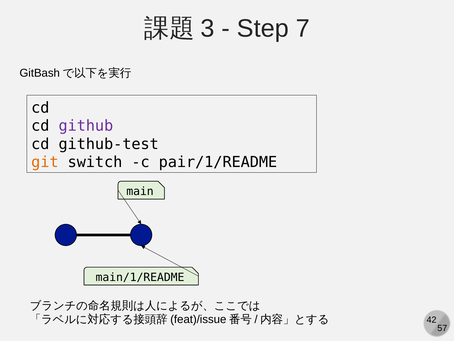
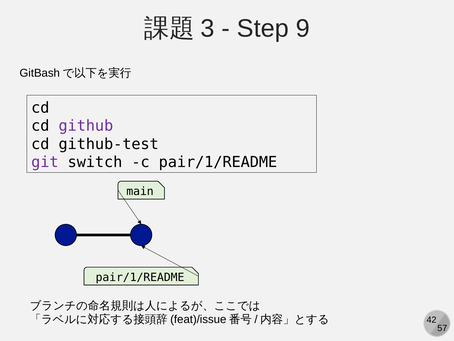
7: 7 -> 9
git colour: orange -> purple
main/1/README at (140, 277): main/1/README -> pair/1/README
